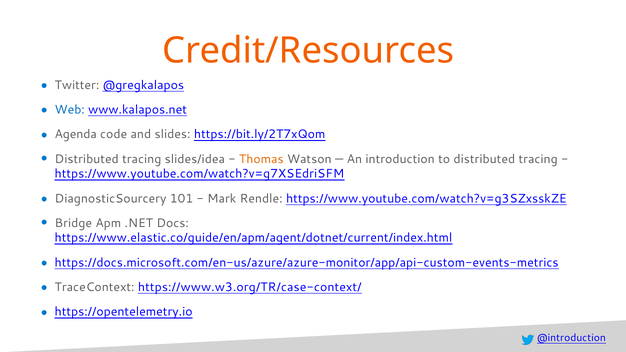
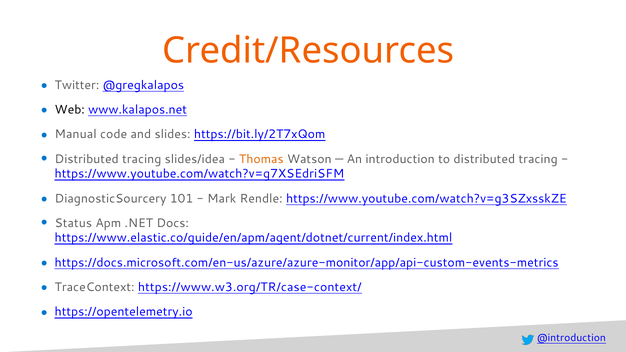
Web colour: blue -> black
Agenda: Agenda -> Manual
Bridge: Bridge -> Status
